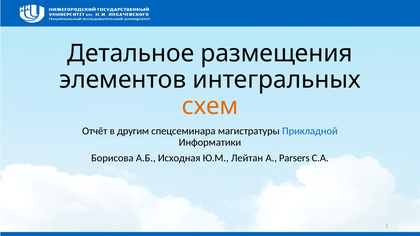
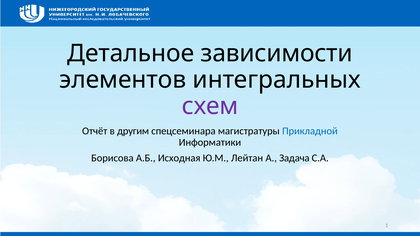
размещения: размещения -> зависимости
схем colour: orange -> purple
Parsers: Parsers -> Задача
